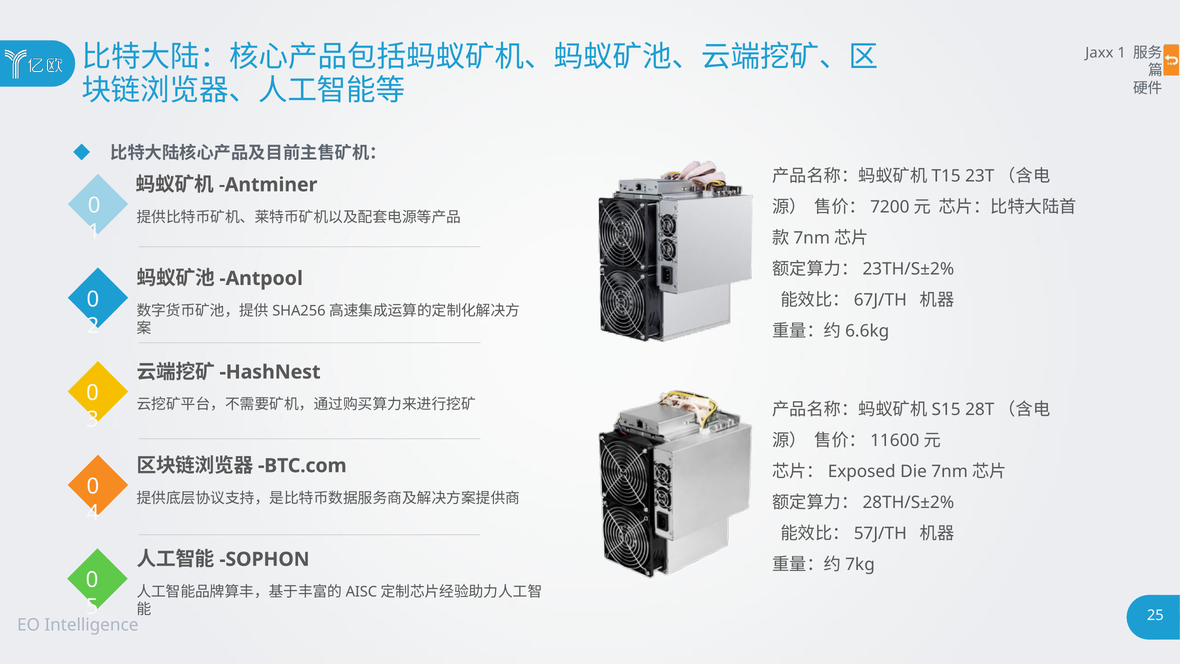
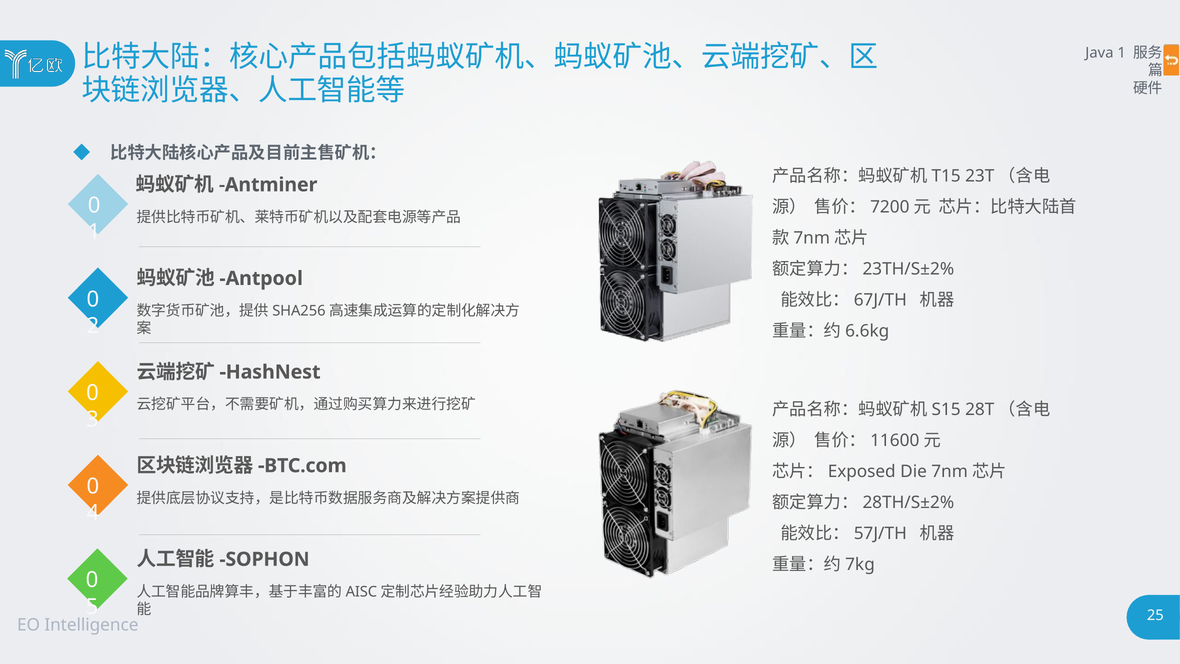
Jaxx: Jaxx -> Java
